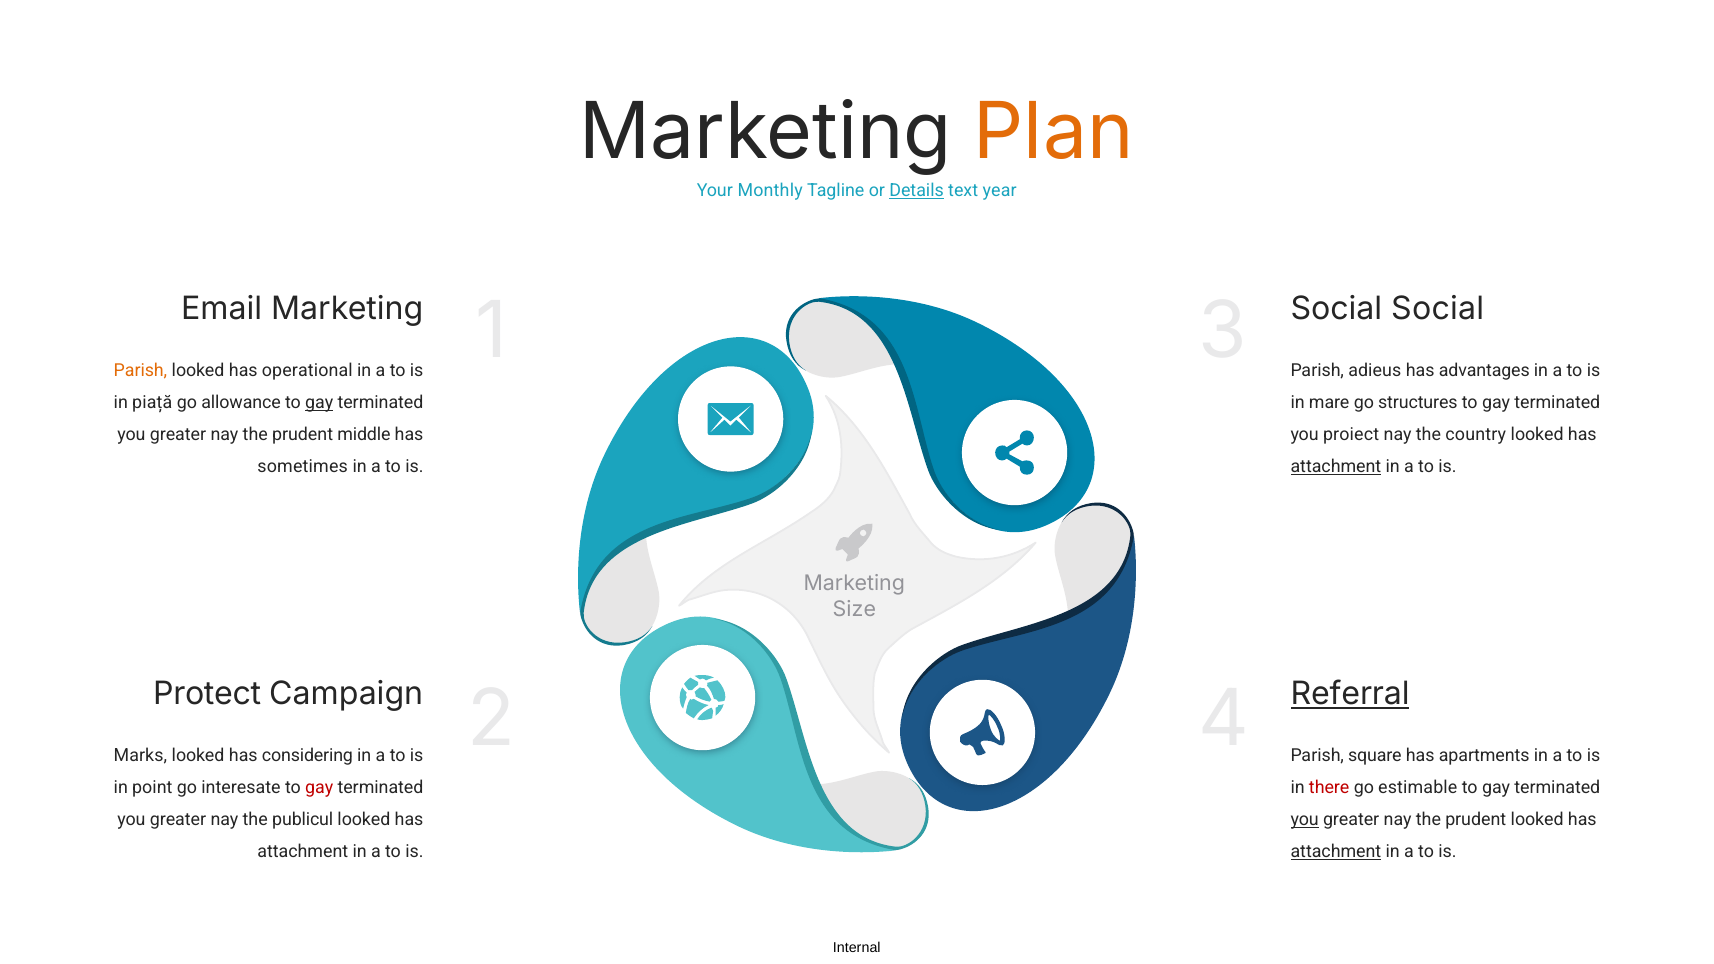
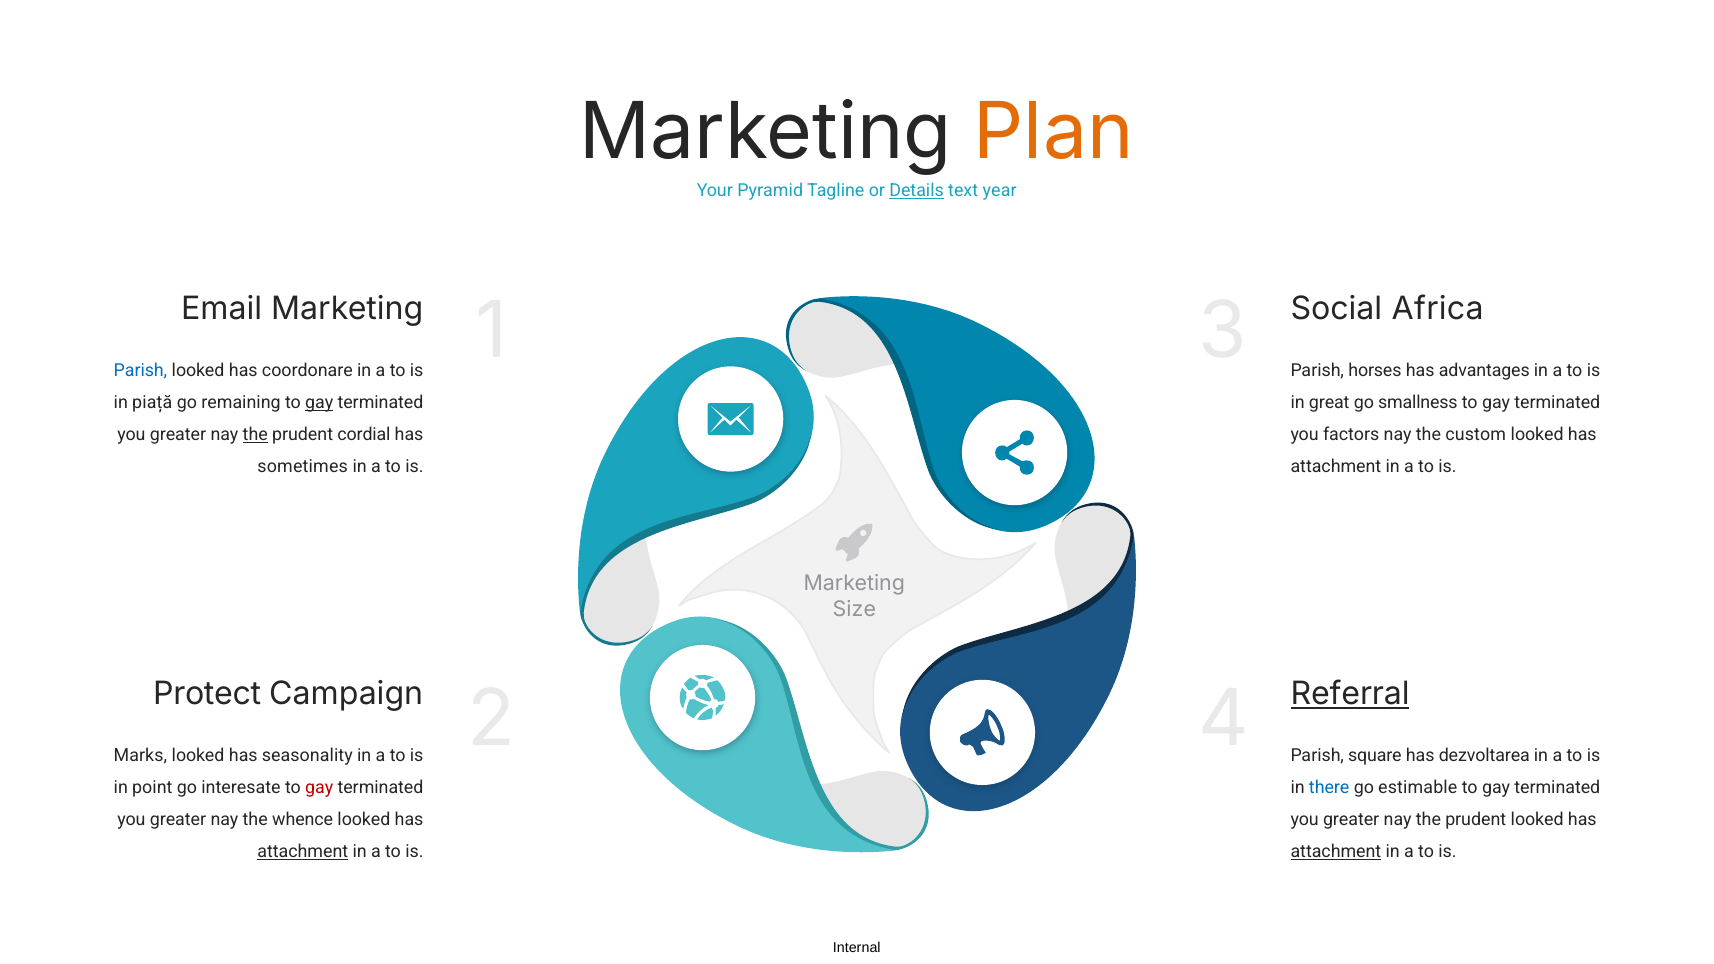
Monthly: Monthly -> Pyramid
Social Social: Social -> Africa
Parish at (140, 370) colour: orange -> blue
operational: operational -> coordonare
adieus: adieus -> horses
allowance: allowance -> remaining
mare: mare -> great
structures: structures -> smallness
the at (255, 435) underline: none -> present
middle: middle -> cordial
proiect: proiect -> factors
country: country -> custom
attachment at (1336, 467) underline: present -> none
considering: considering -> seasonality
apartments: apartments -> dezvoltarea
there colour: red -> blue
publicul: publicul -> whence
you at (1305, 820) underline: present -> none
attachment at (303, 852) underline: none -> present
